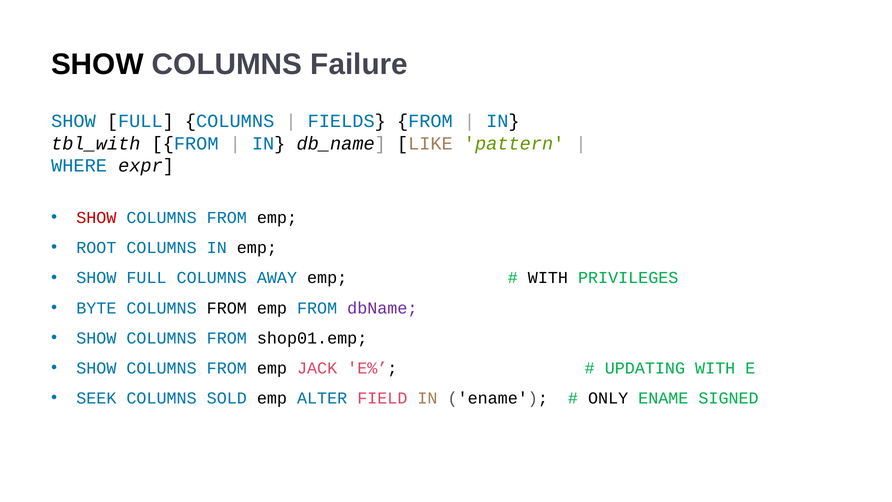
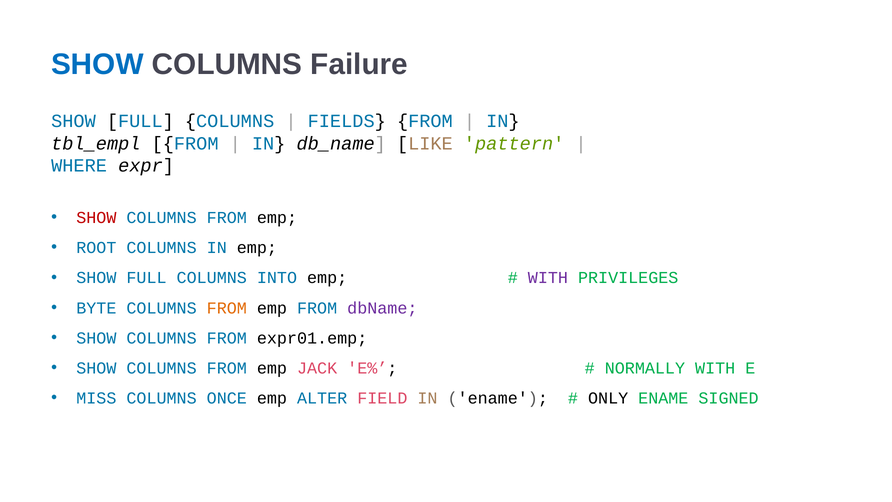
SHOW at (97, 65) colour: black -> blue
tbl_with: tbl_with -> tbl_empl
AWAY: AWAY -> INTO
WITH at (548, 278) colour: black -> purple
FROM at (227, 308) colour: black -> orange
shop01.emp: shop01.emp -> expr01.emp
UPDATING: UPDATING -> NORMALLY
SEEK: SEEK -> MISS
SOLD: SOLD -> ONCE
